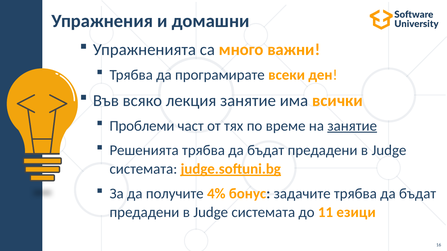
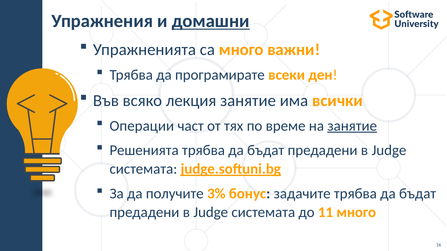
домашни underline: none -> present
Проблеми: Проблеми -> Операции
4%: 4% -> 3%
11 езици: езици -> много
